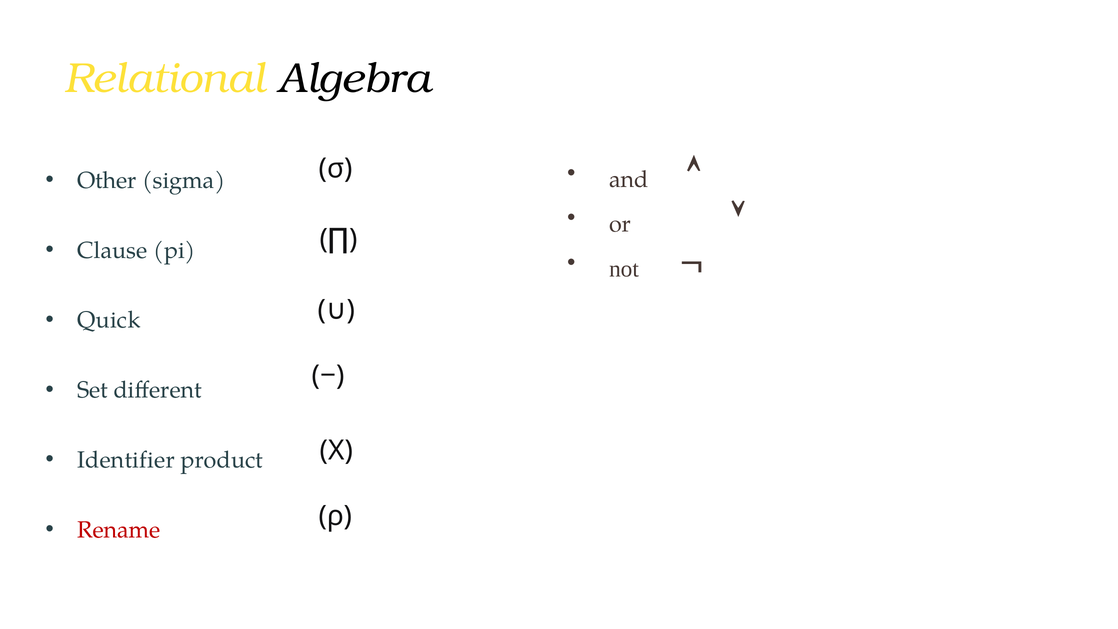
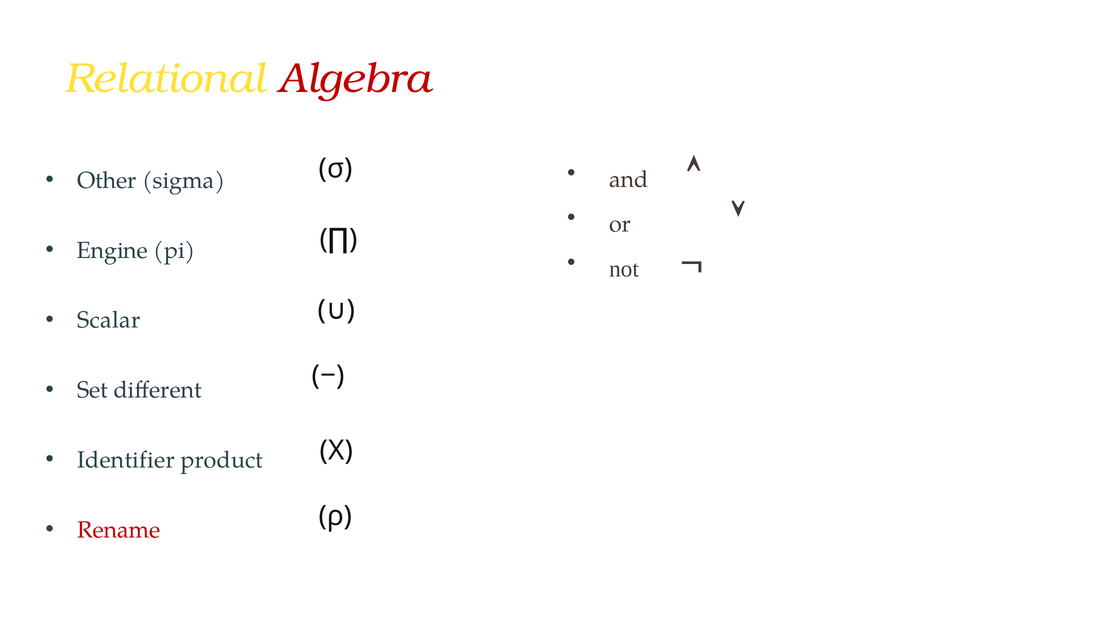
Algebra colour: black -> red
Clause: Clause -> Engine
Quick: Quick -> Scalar
